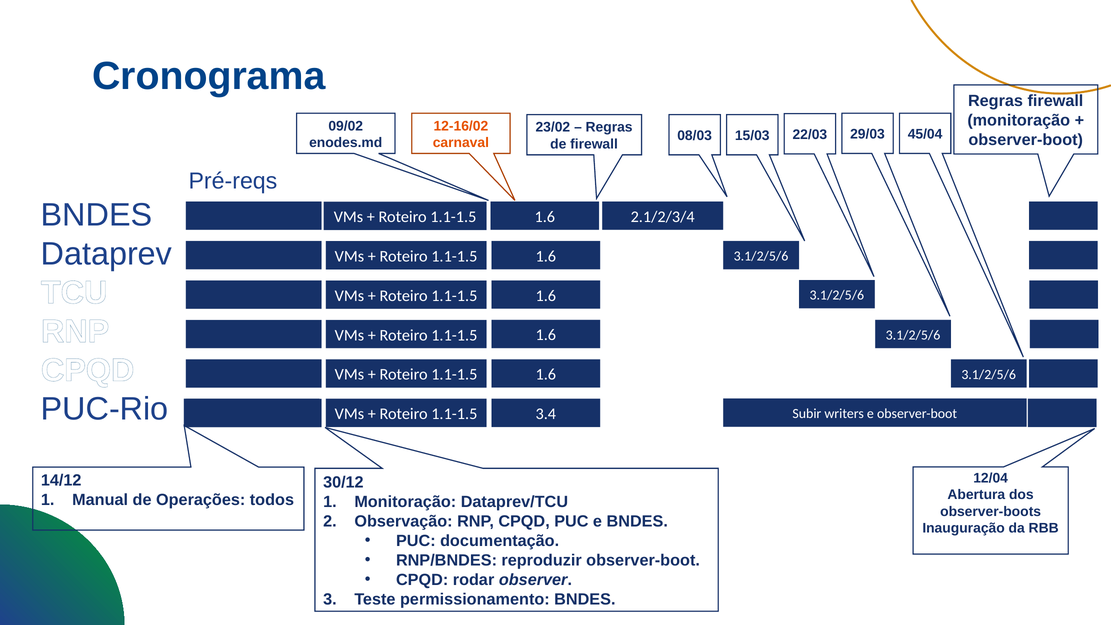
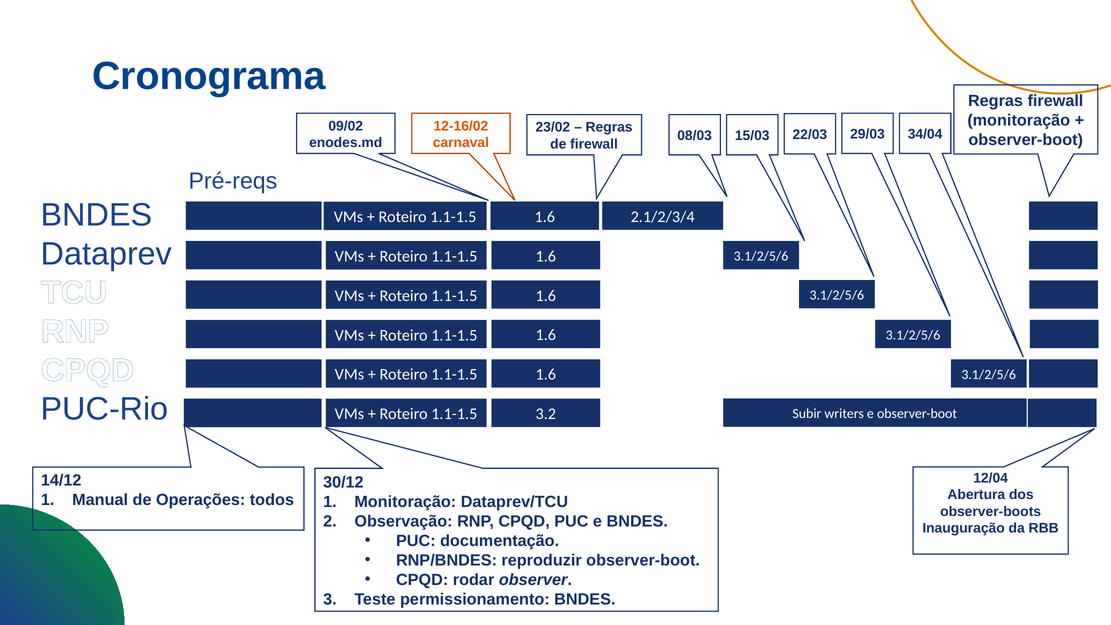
45/04: 45/04 -> 34/04
3.4: 3.4 -> 3.2
